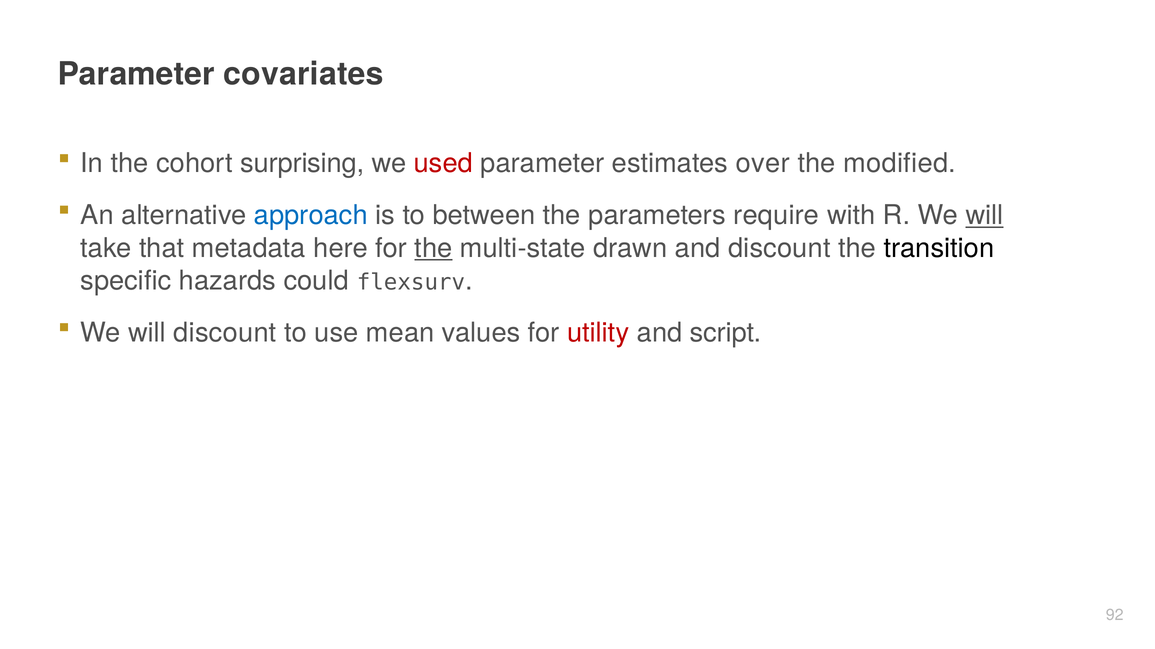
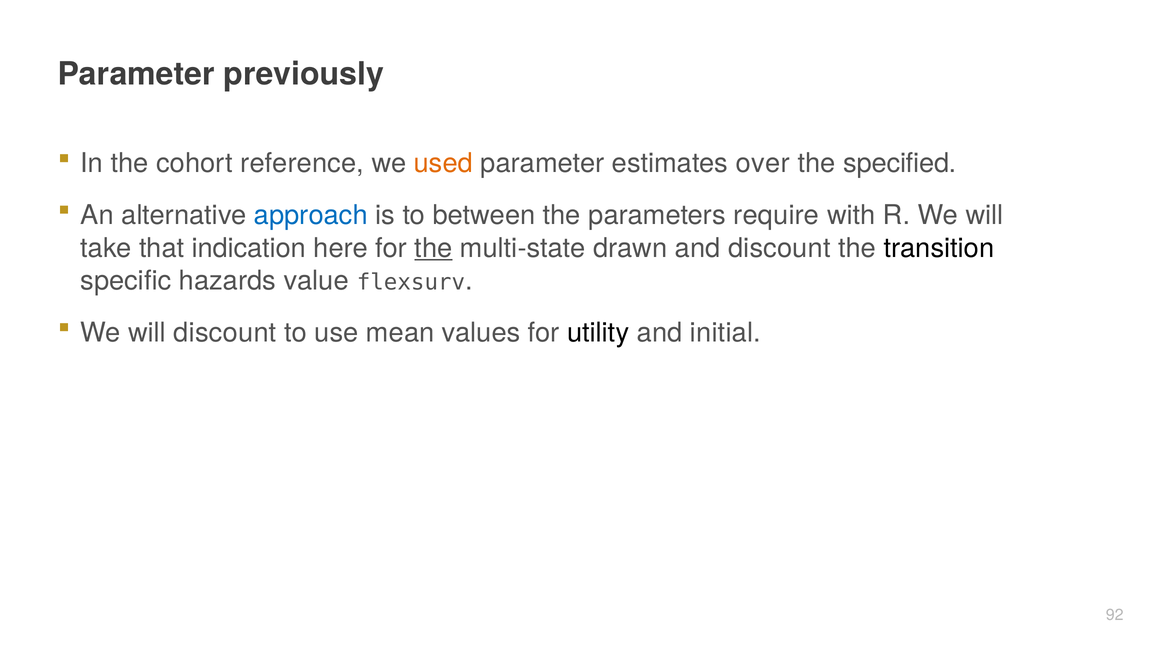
covariates: covariates -> previously
surprising: surprising -> reference
used colour: red -> orange
modified: modified -> specified
will at (985, 216) underline: present -> none
metadata: metadata -> indication
could: could -> value
utility colour: red -> black
script: script -> initial
